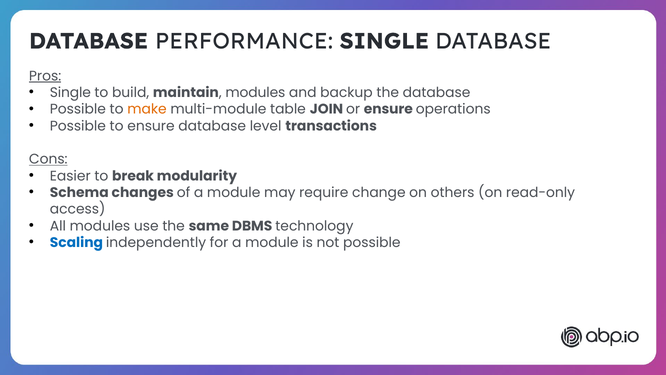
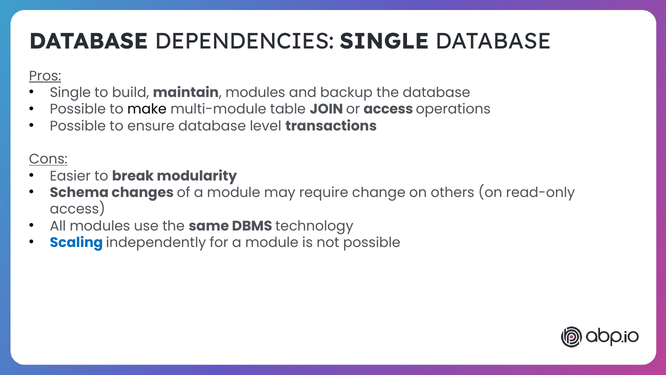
PERFORMANCE: PERFORMANCE -> DEPENDENCIES
make colour: orange -> black
or ensure: ensure -> access
